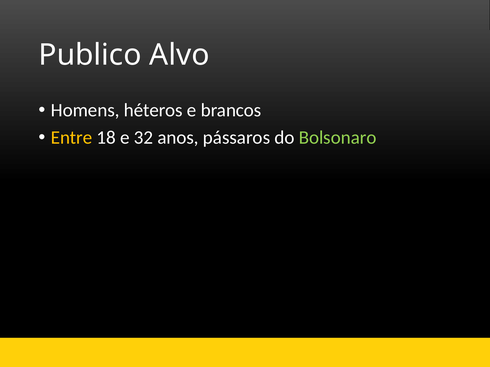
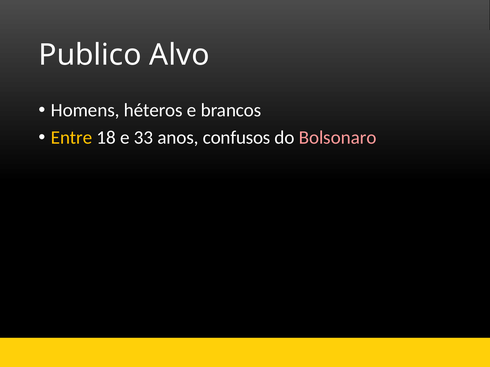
32: 32 -> 33
pássaros: pássaros -> confusos
Bolsonaro colour: light green -> pink
